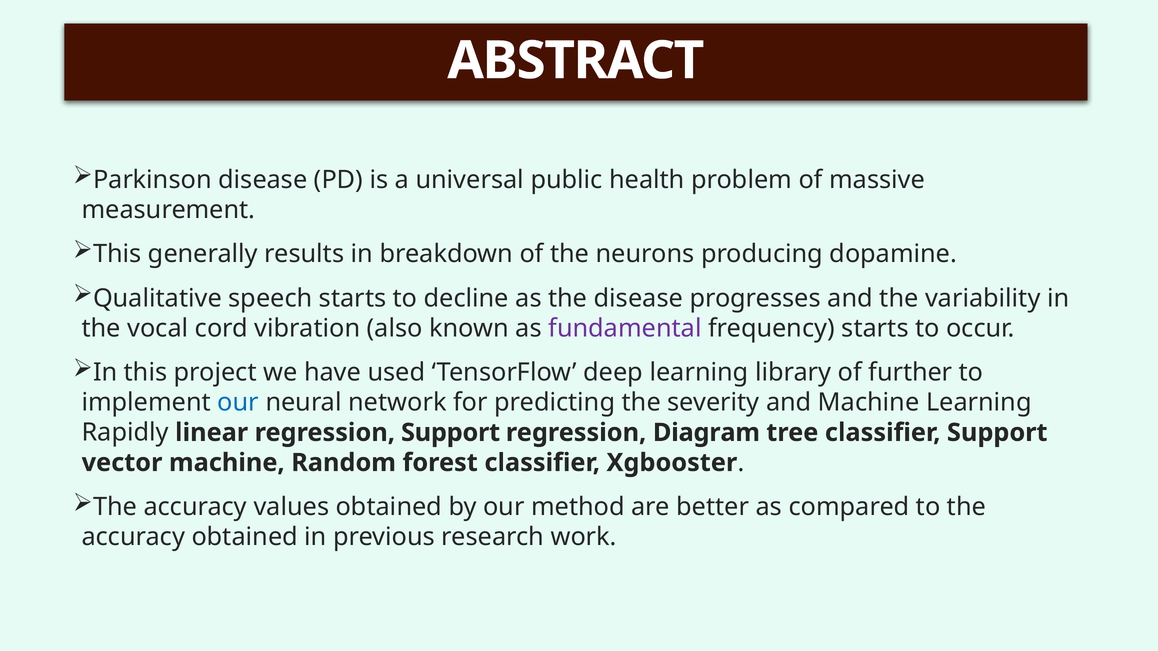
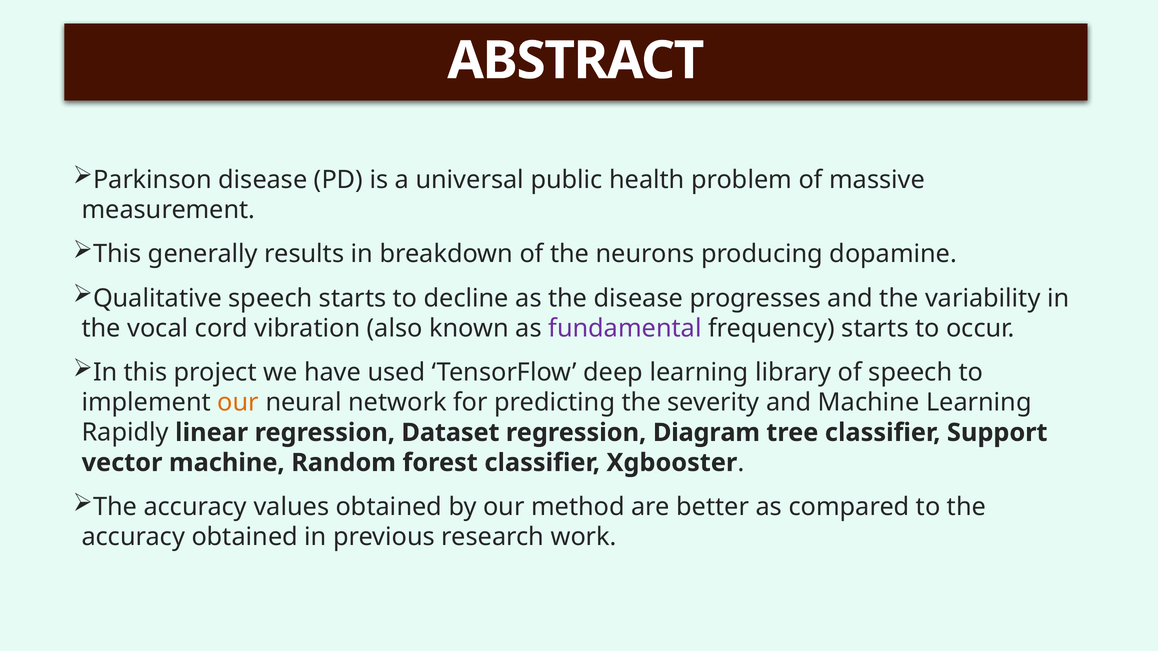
of further: further -> speech
our at (238, 403) colour: blue -> orange
regression Support: Support -> Dataset
